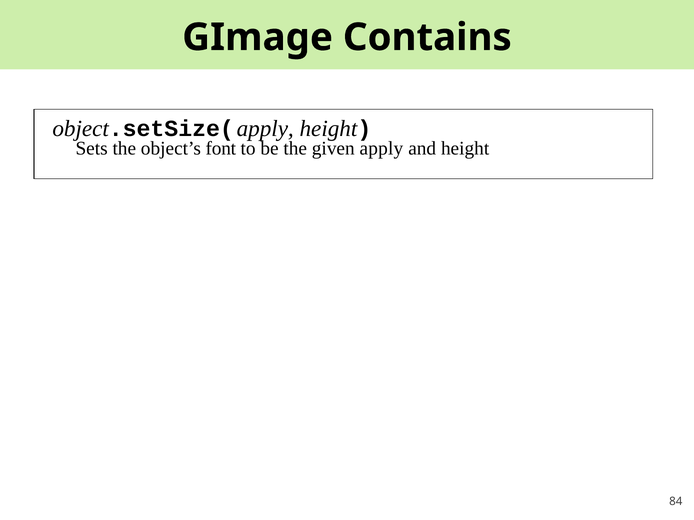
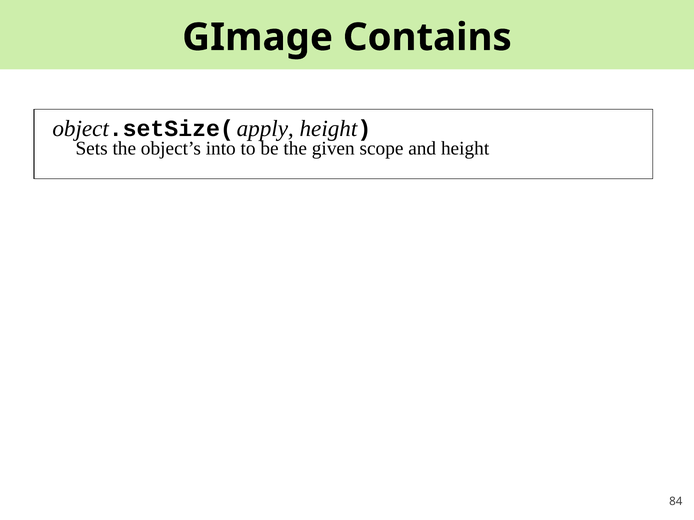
font: font -> into
given apply: apply -> scope
